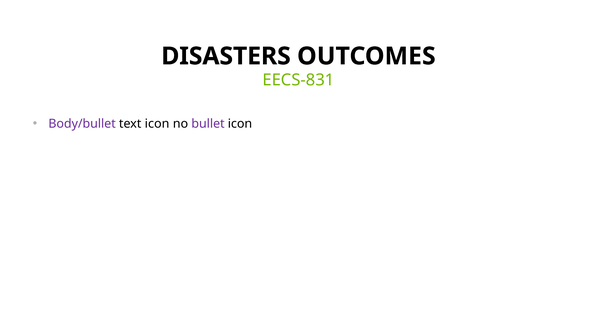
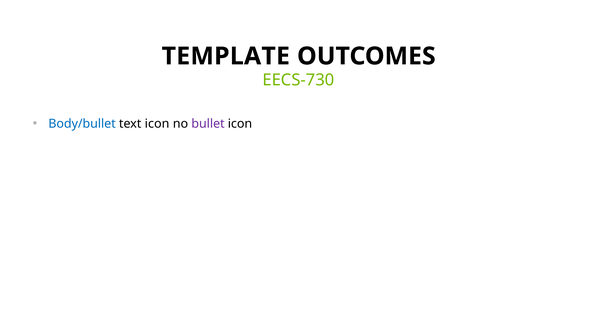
DISASTERS: DISASTERS -> TEMPLATE
EECS-831: EECS-831 -> EECS-730
Body/bullet colour: purple -> blue
